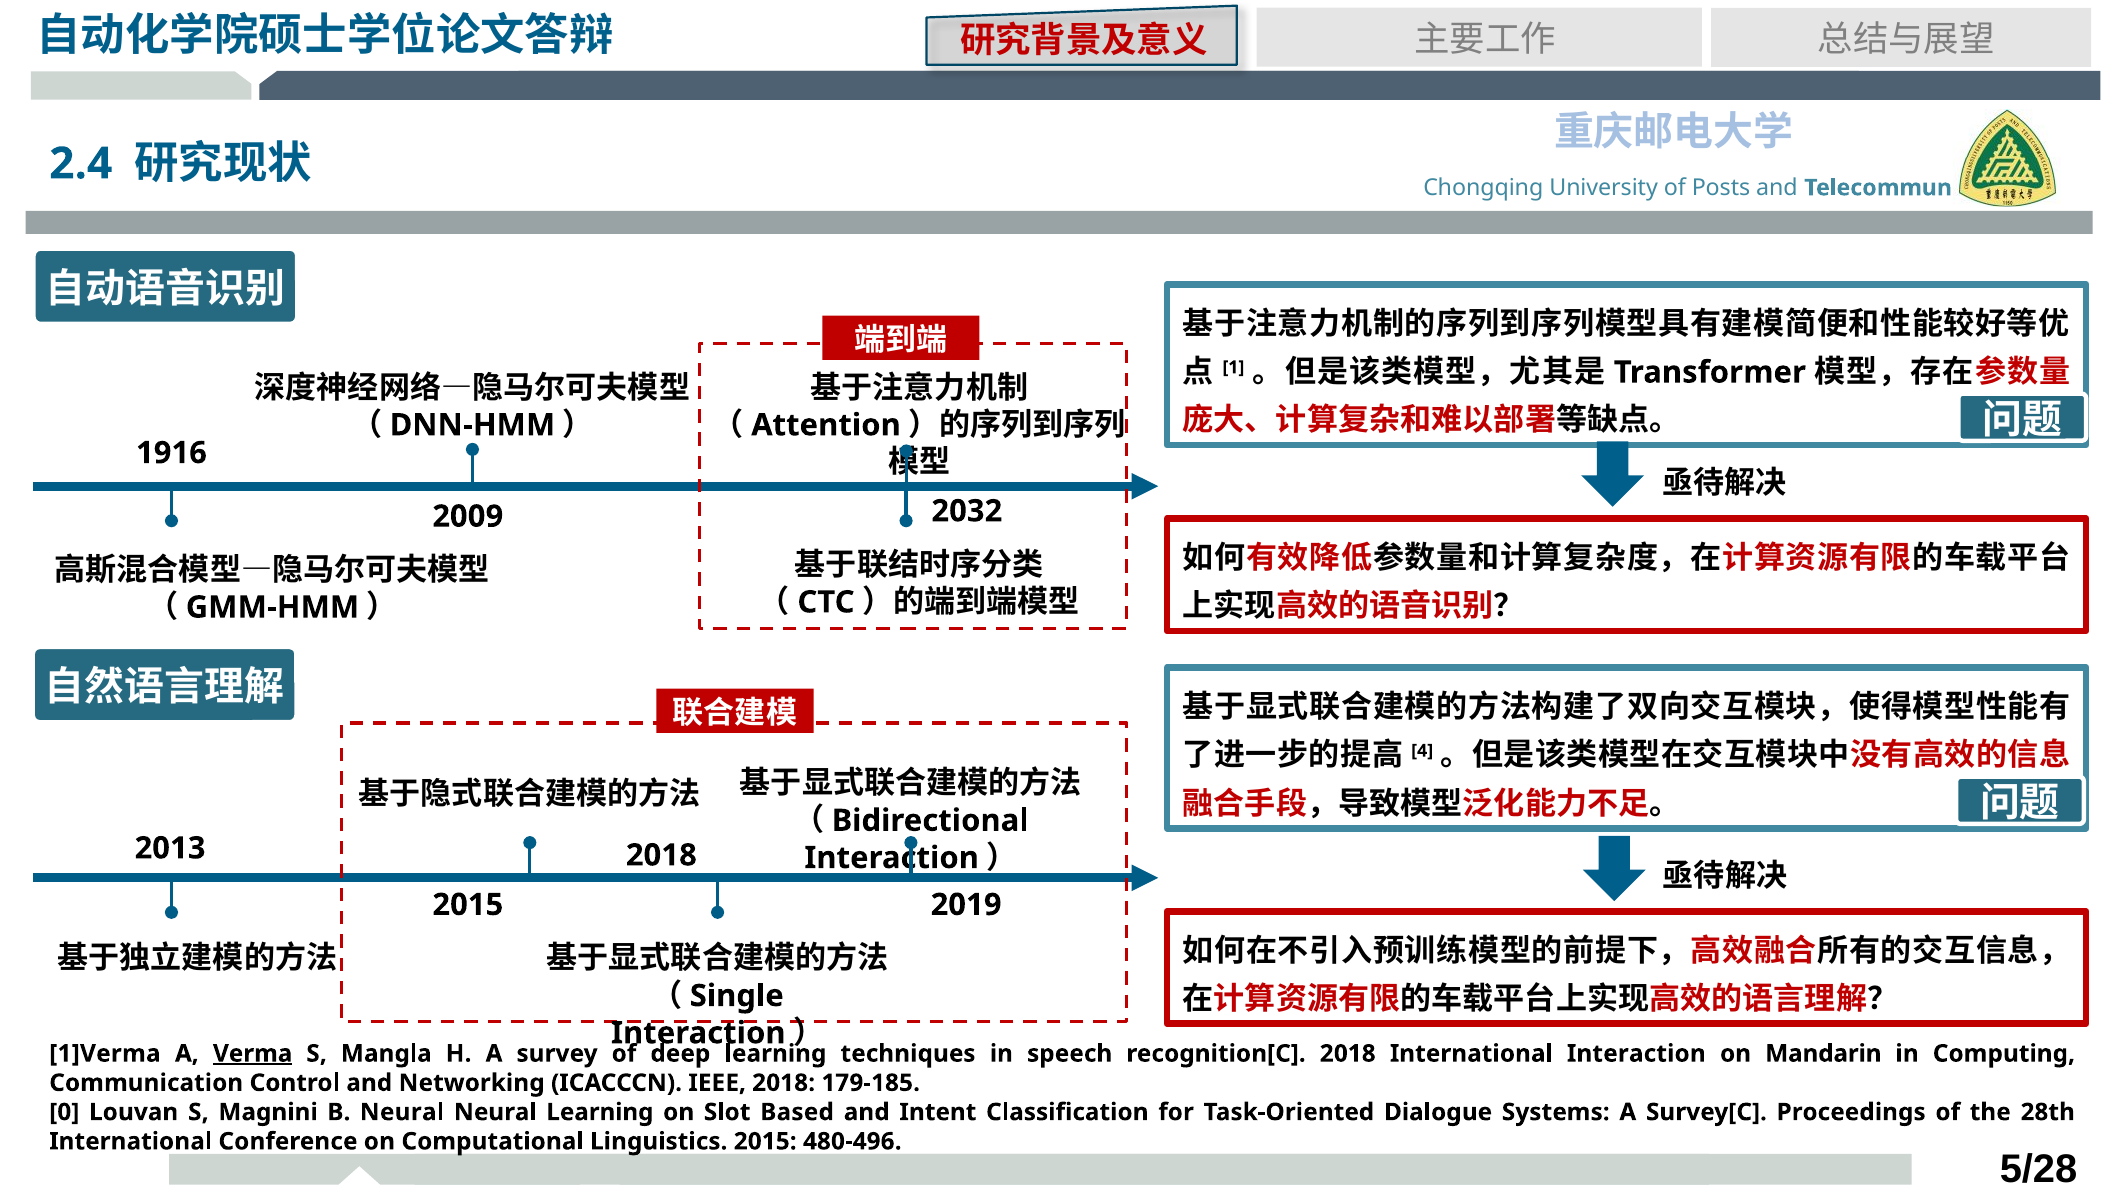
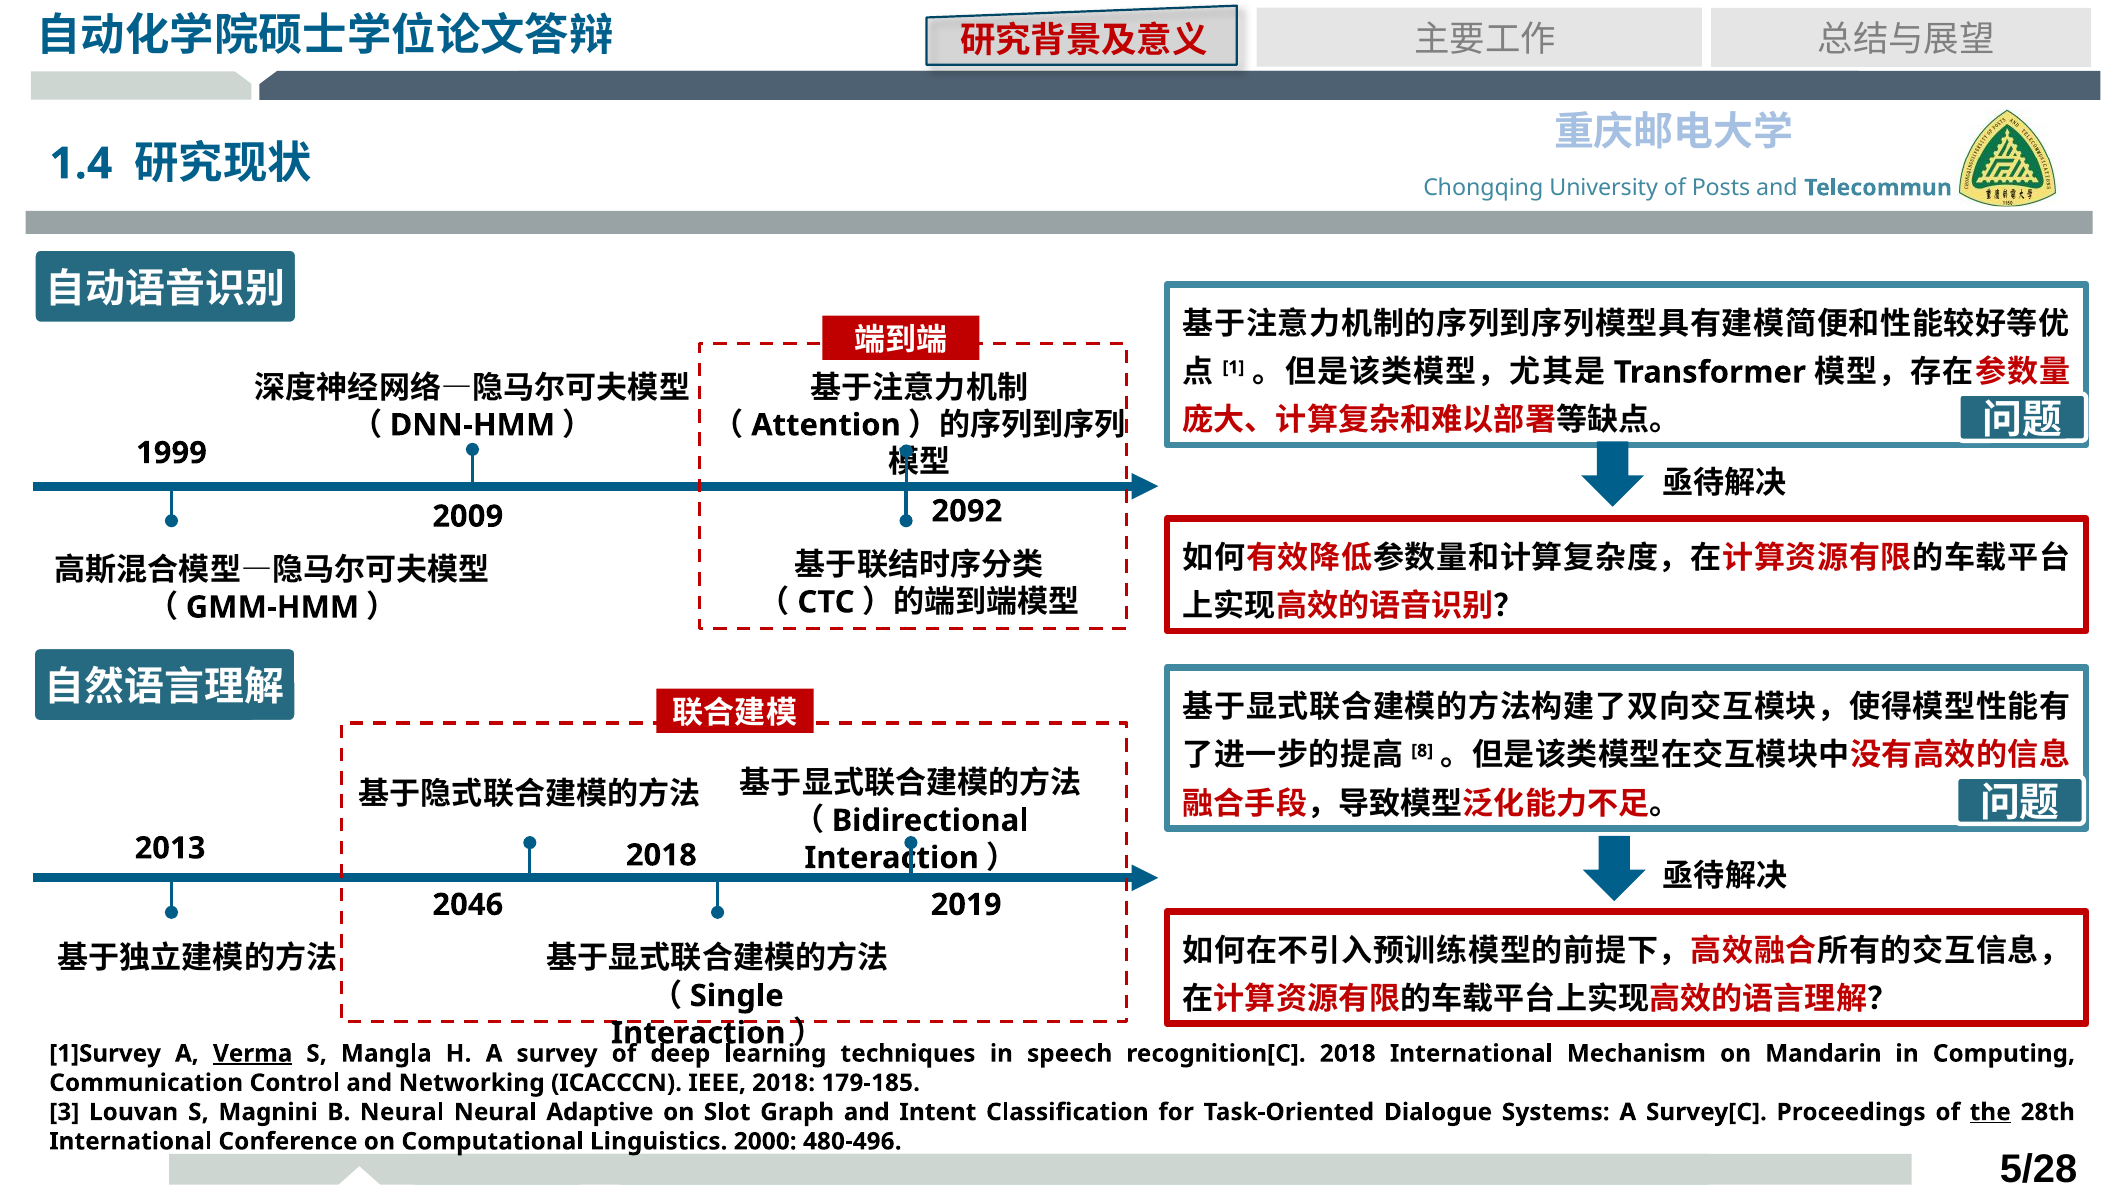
2.4: 2.4 -> 1.4
1916: 1916 -> 1999
2032: 2032 -> 2092
4: 4 -> 8
2015 at (468, 905): 2015 -> 2046
1]Verma: 1]Verma -> 1]Survey
International Interaction: Interaction -> Mechanism
0: 0 -> 3
Neural Learning: Learning -> Adaptive
Based: Based -> Graph
the underline: none -> present
Linguistics 2015: 2015 -> 2000
